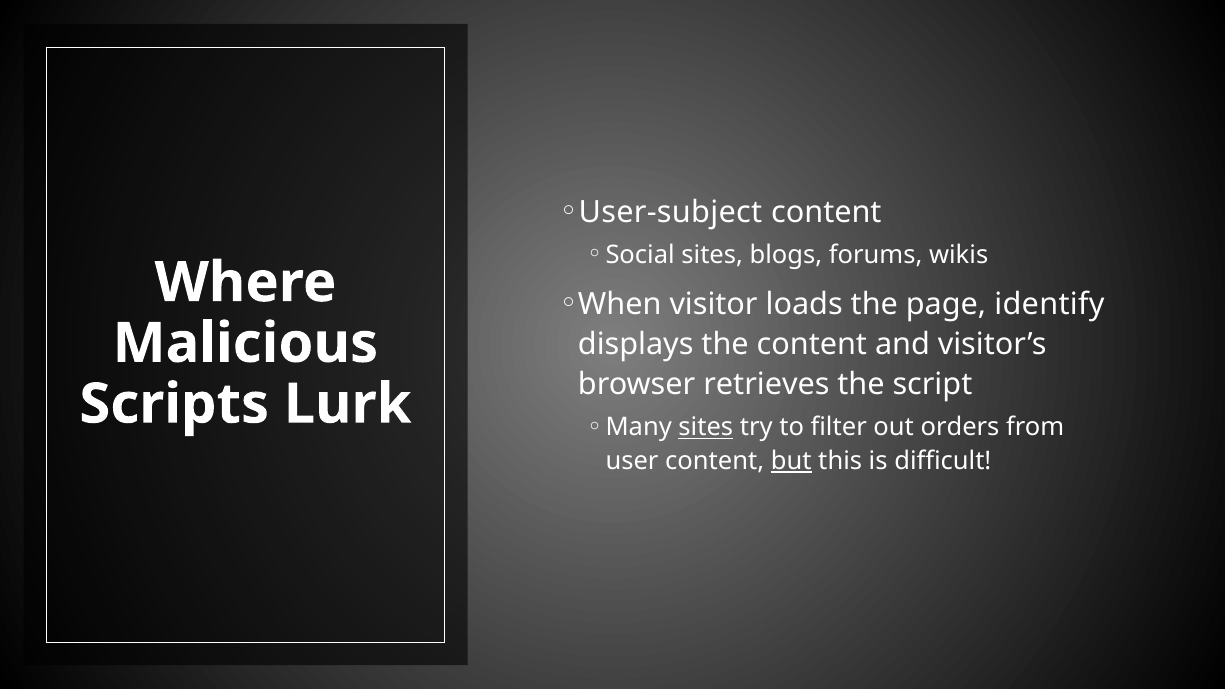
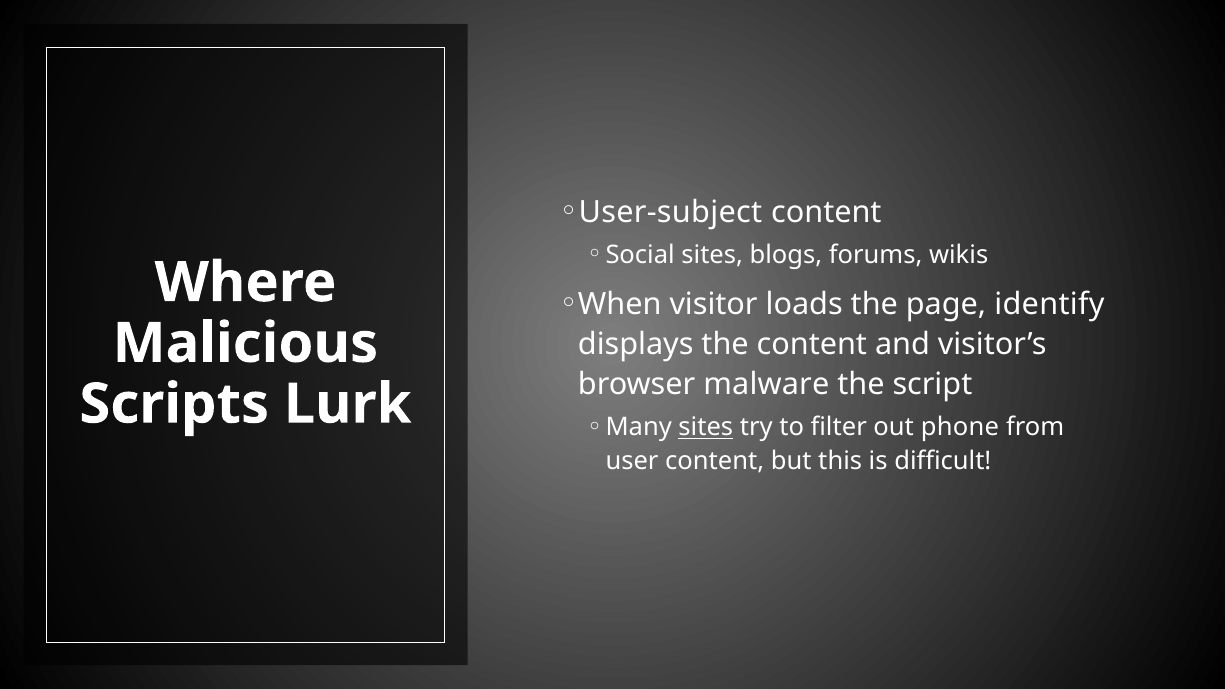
retrieves: retrieves -> malware
orders: orders -> phone
but underline: present -> none
